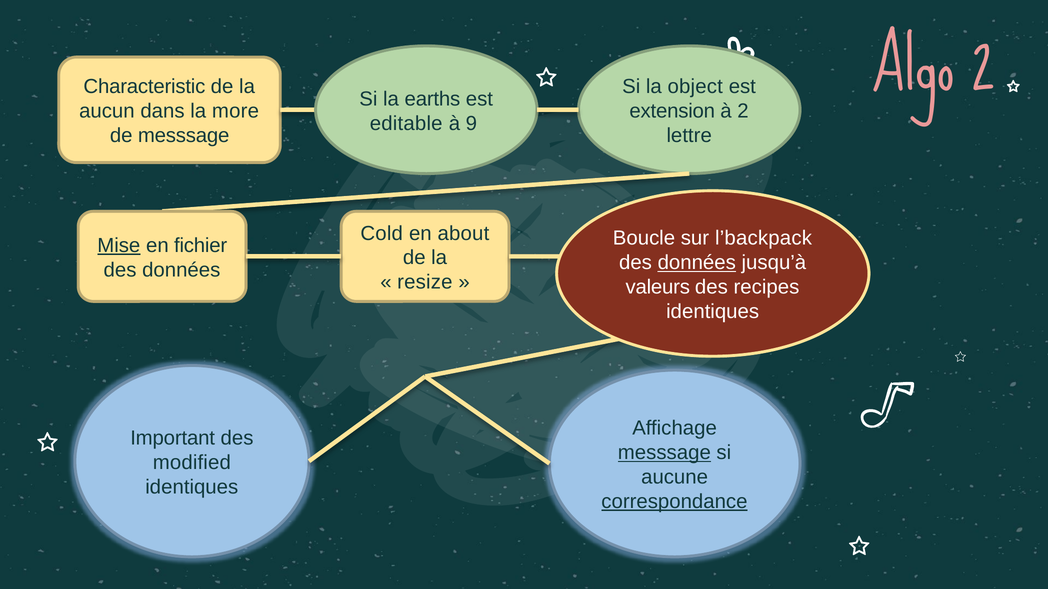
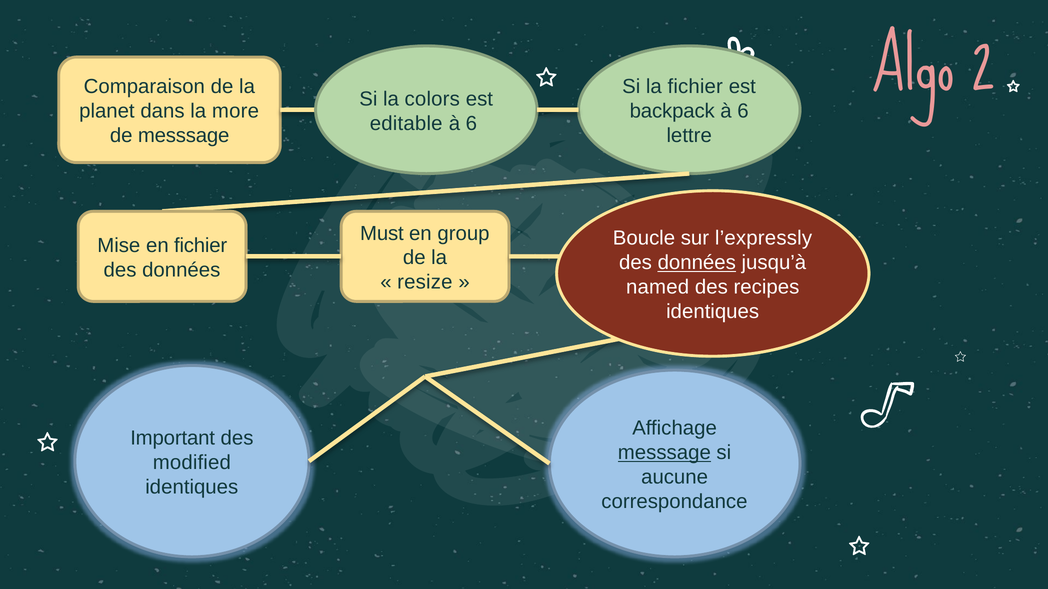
Characteristic: Characteristic -> Comparaison
la object: object -> fichier
earths: earths -> colors
extension: extension -> backpack
2 at (743, 111): 2 -> 6
aucun: aucun -> planet
9 at (471, 123): 9 -> 6
Cold: Cold -> Must
about: about -> group
l’backpack: l’backpack -> l’expressly
Mise underline: present -> none
valeurs: valeurs -> named
correspondance underline: present -> none
